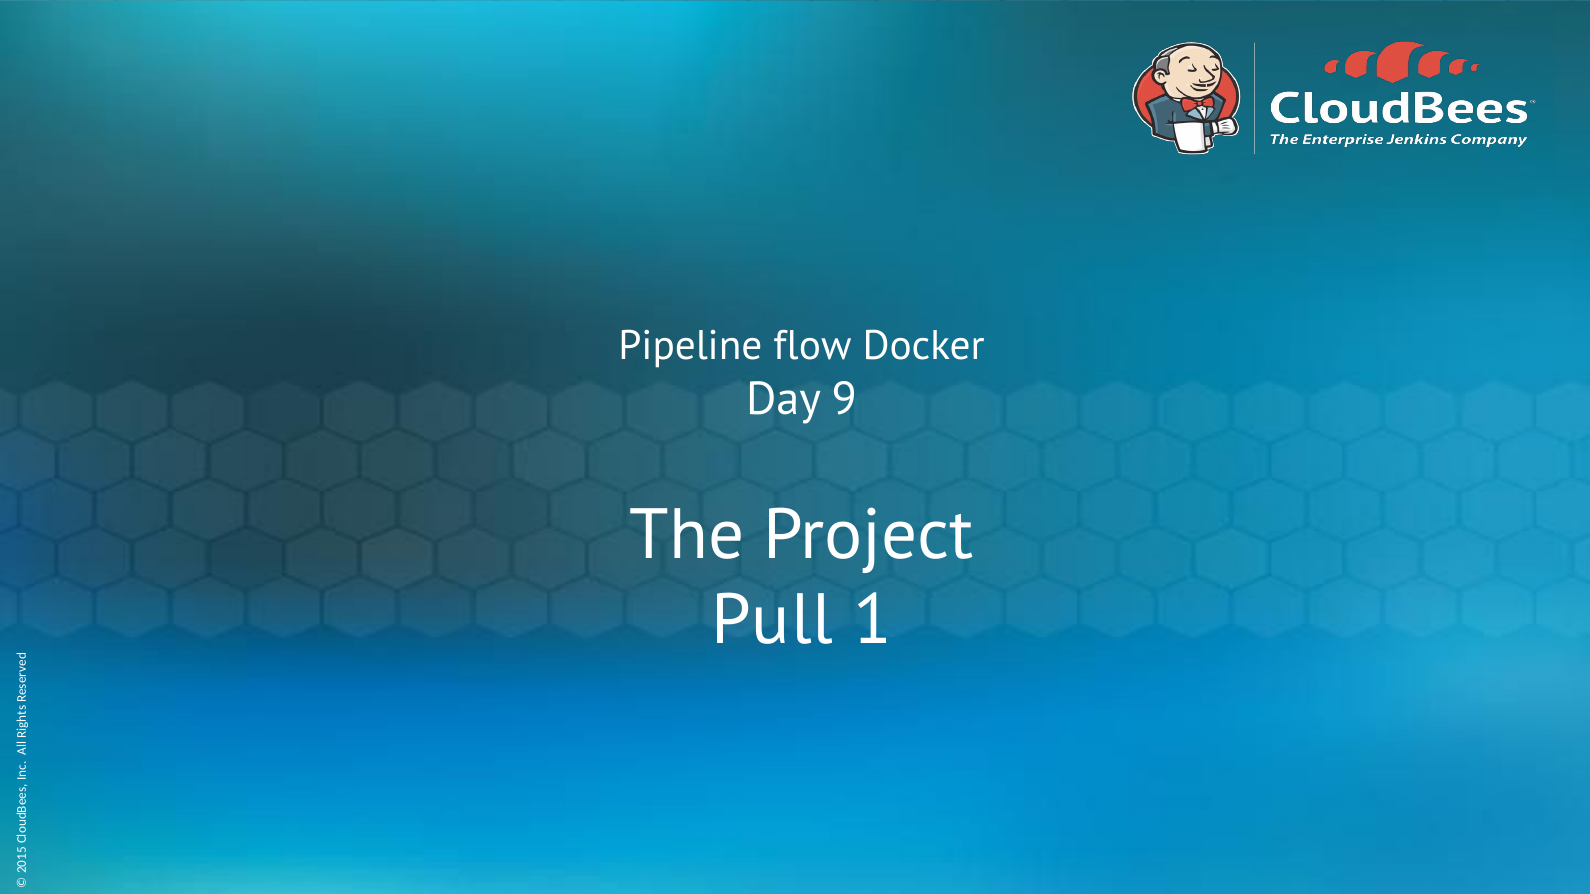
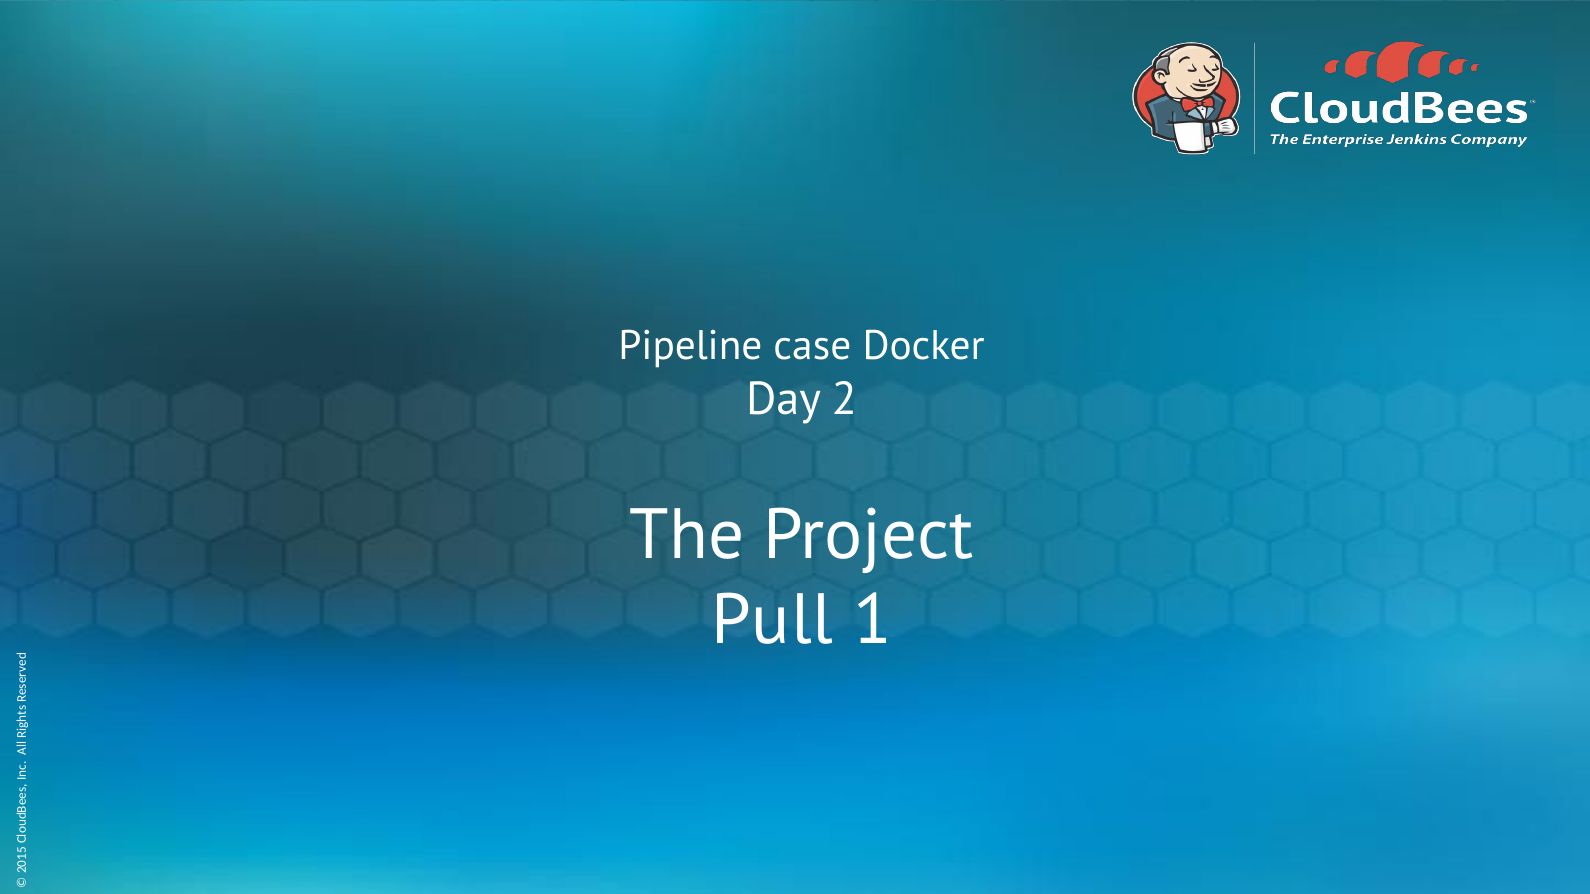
flow: flow -> case
Day 9: 9 -> 2
